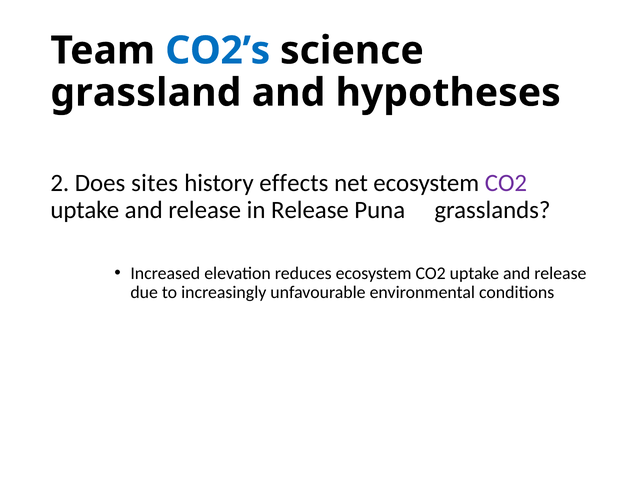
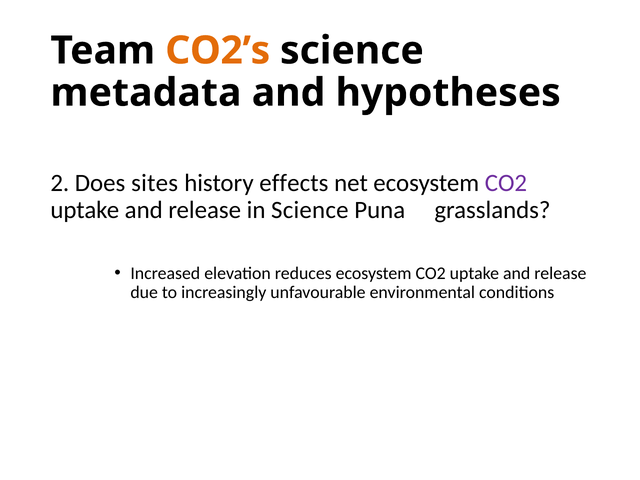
CO2’s colour: blue -> orange
grassland: grassland -> metadata
in Release: Release -> Science
